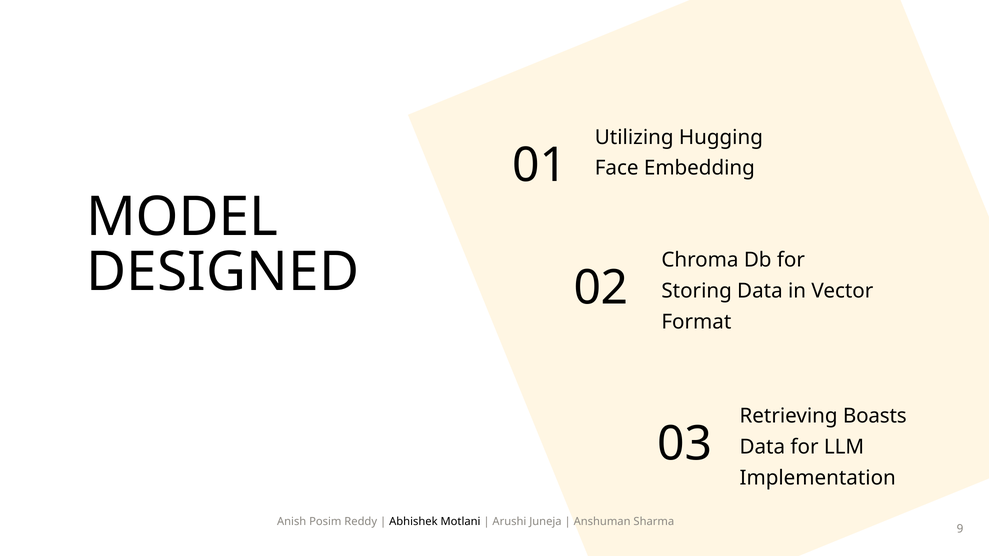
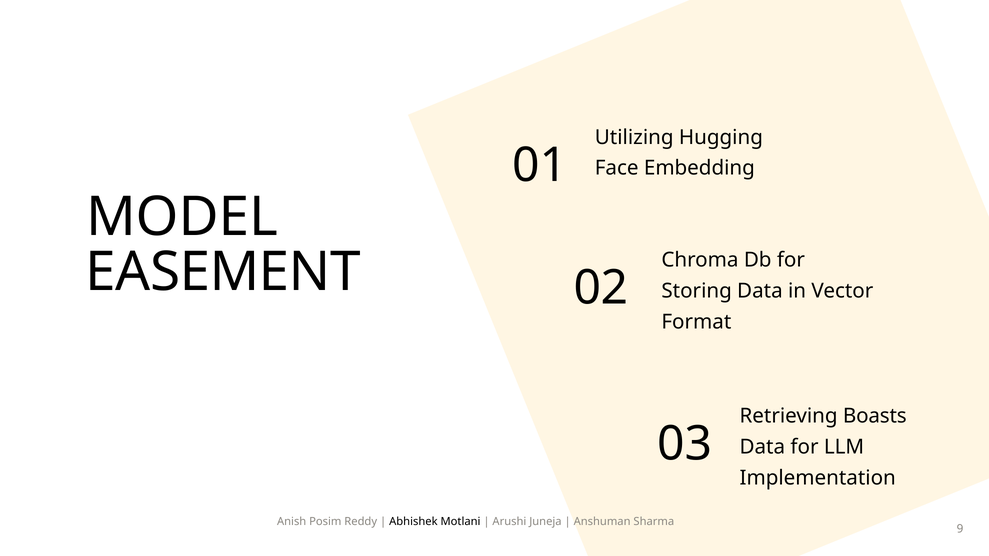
DESIGNED: DESIGNED -> EASEMENT
